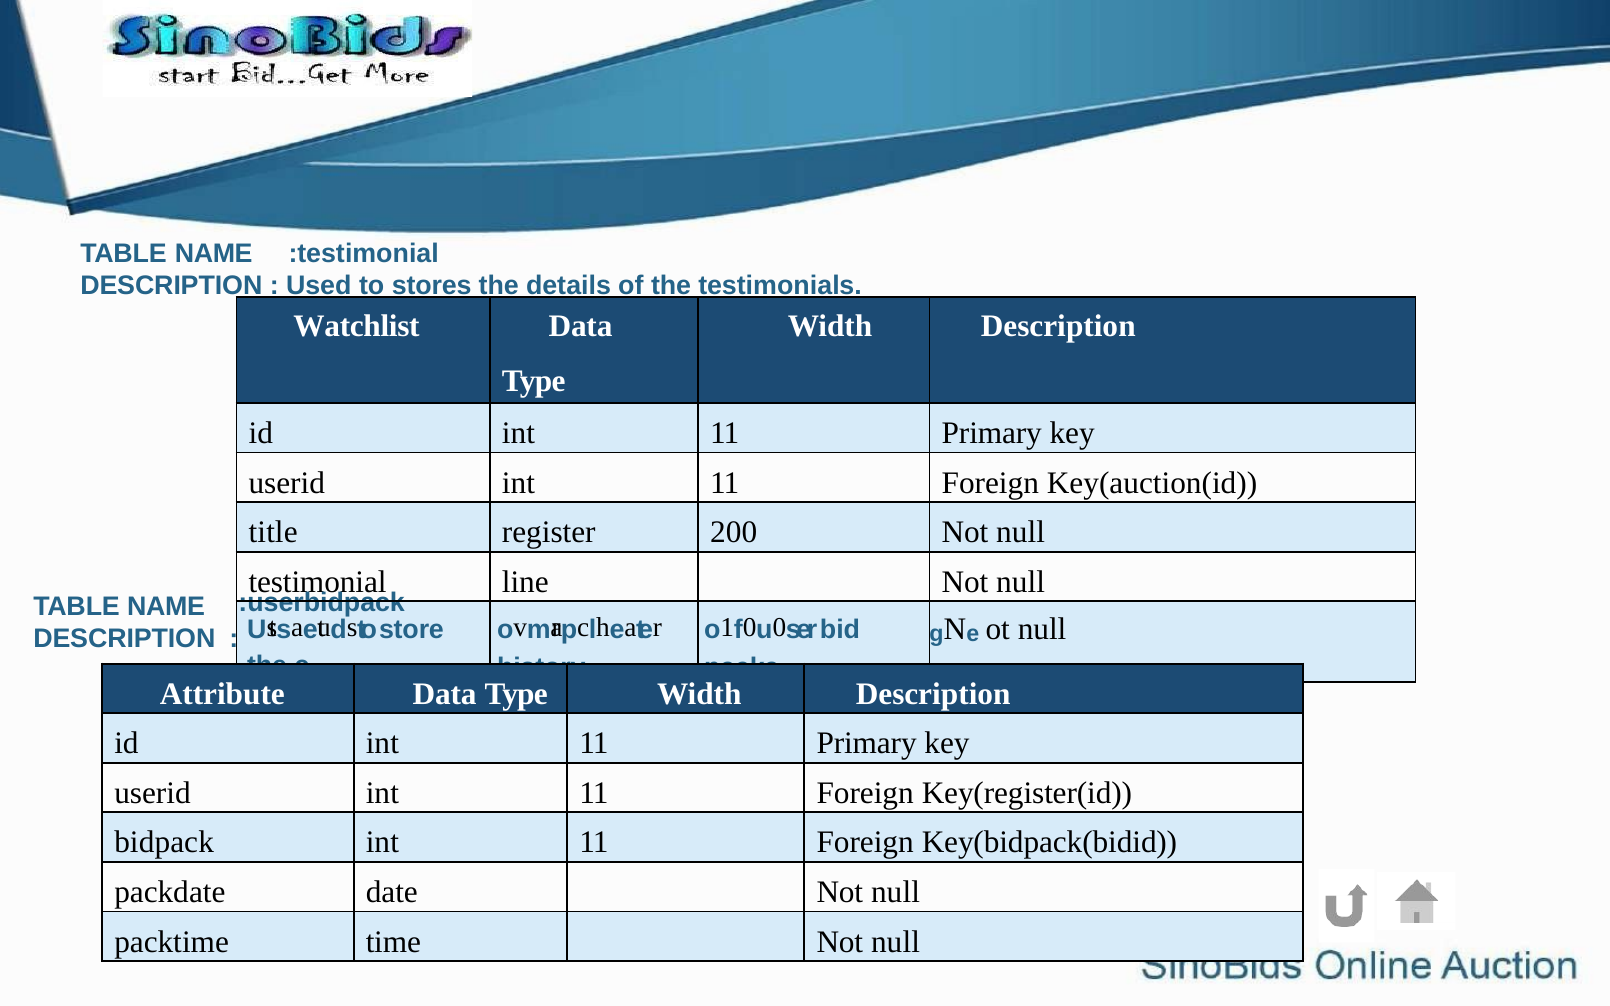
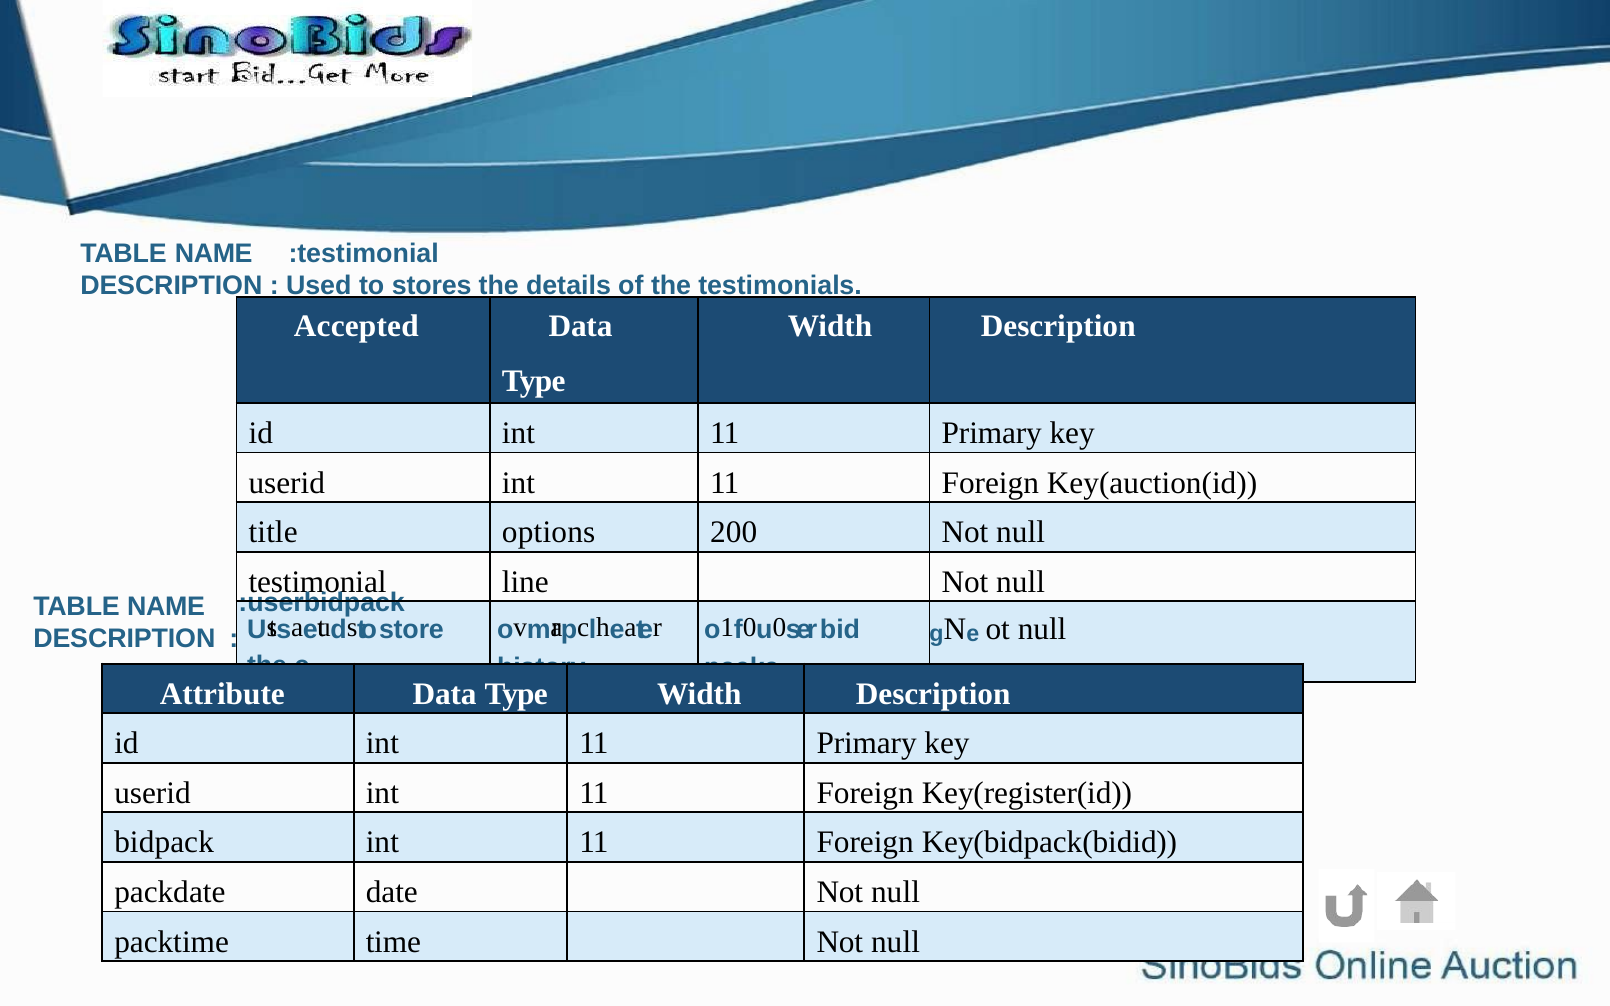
Watchlist: Watchlist -> Accepted
register: register -> options
